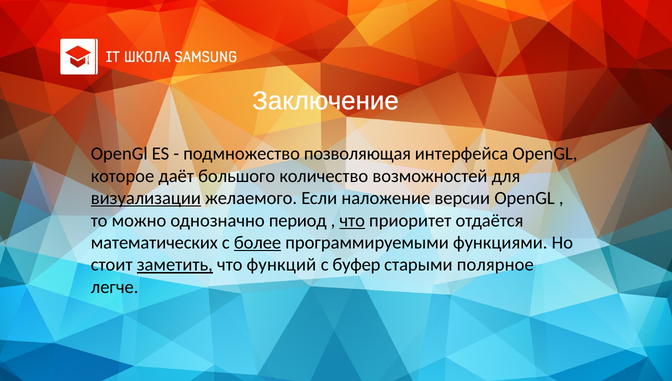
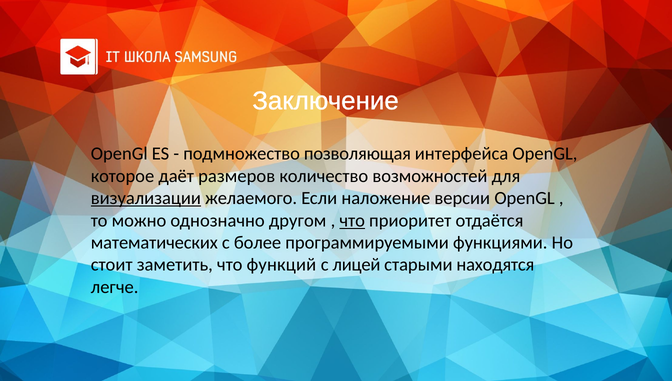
большого: большого -> размеров
период: период -> другом
более underline: present -> none
заметить underline: present -> none
буфер: буфер -> лицей
полярное: полярное -> находятся
